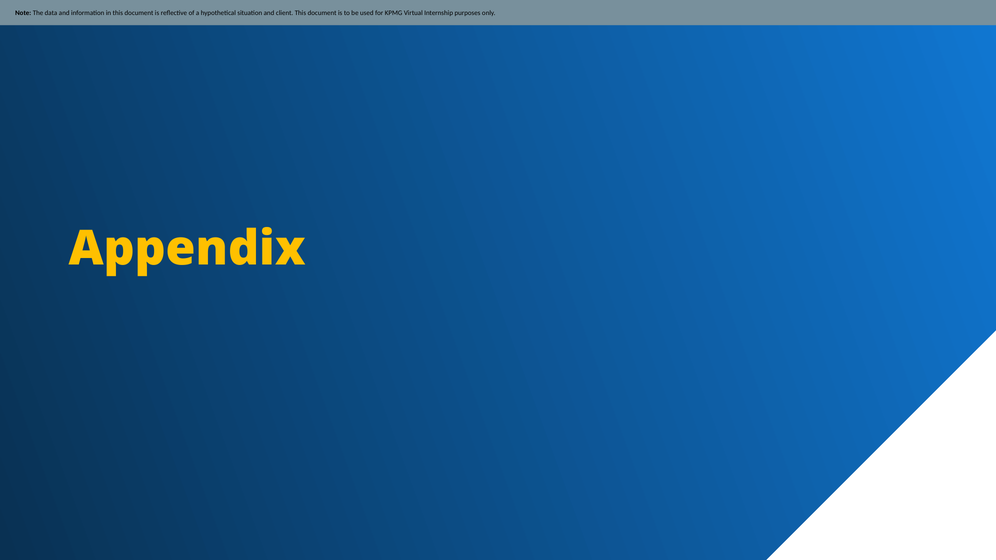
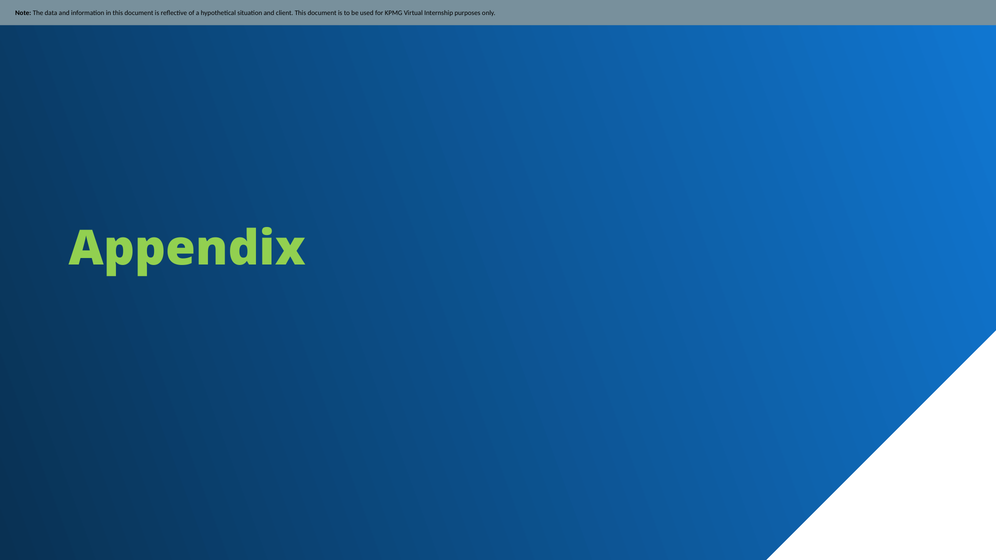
Appendix colour: yellow -> light green
